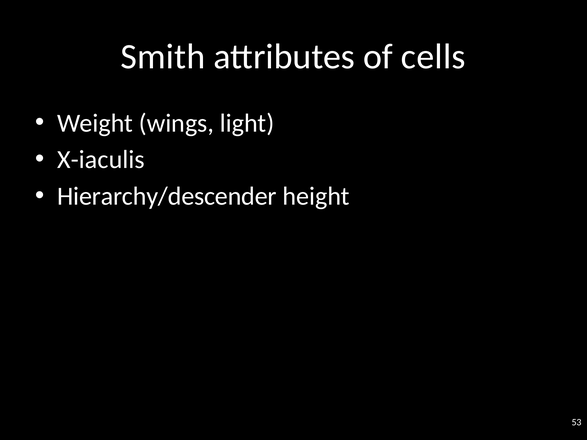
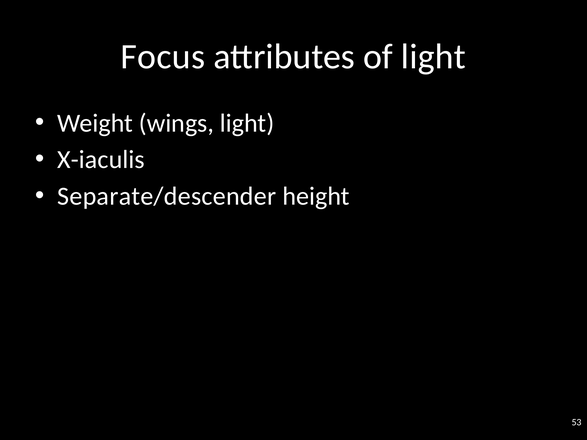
Smith: Smith -> Focus
of cells: cells -> light
Hierarchy/descender: Hierarchy/descender -> Separate/descender
